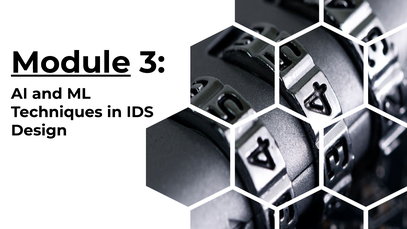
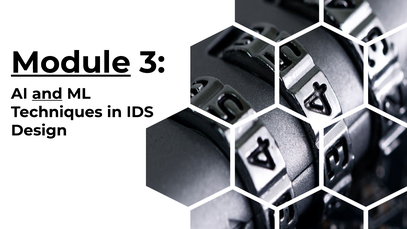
and underline: none -> present
